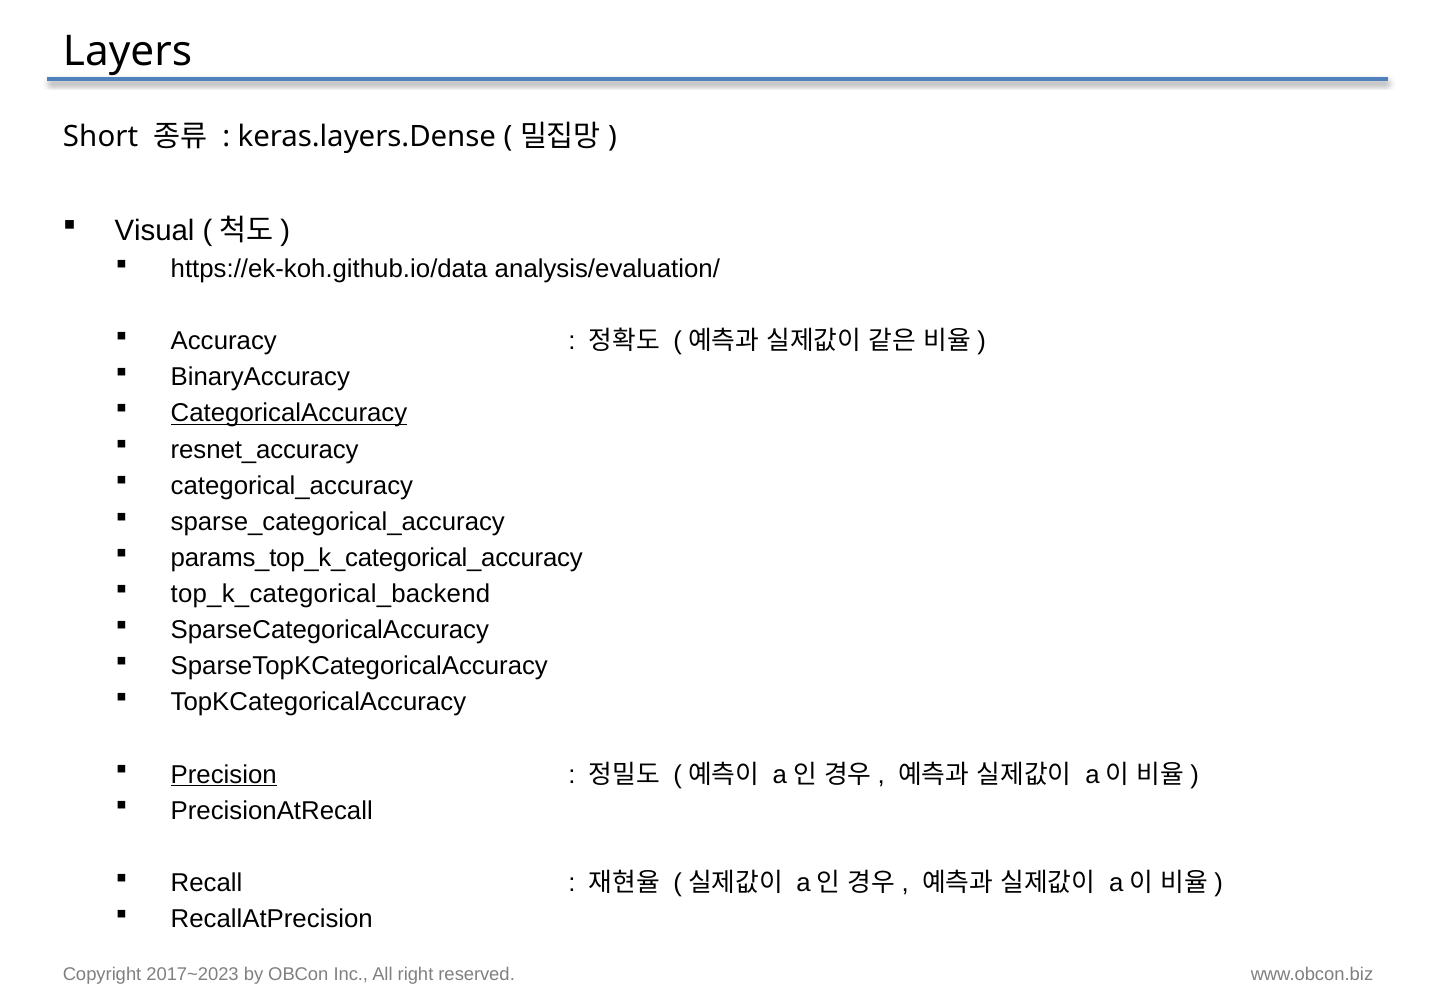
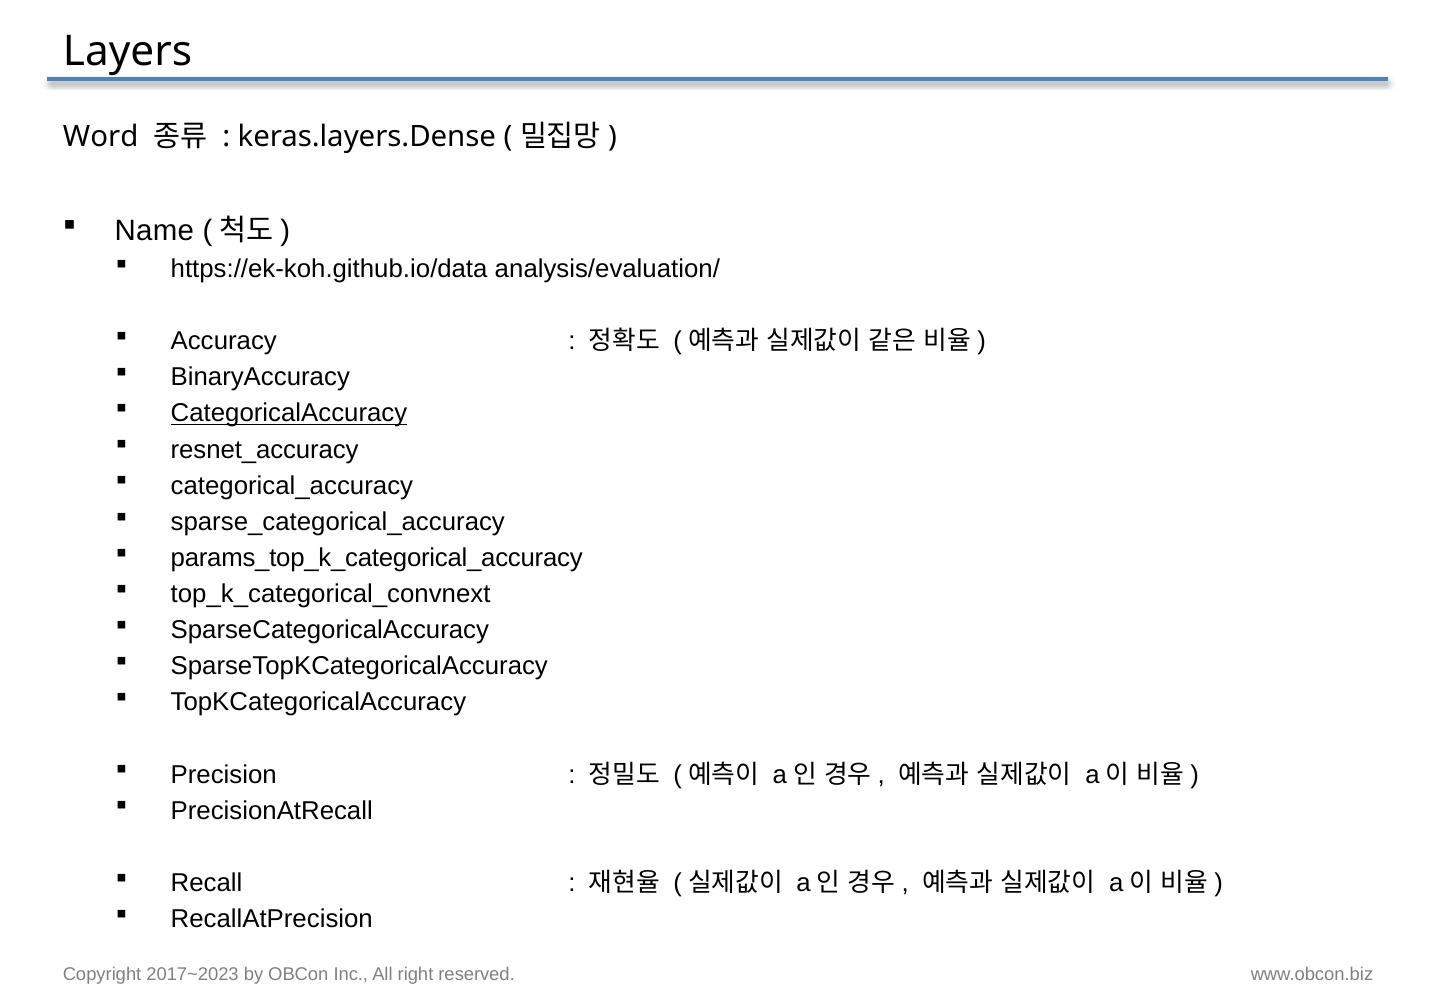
Short: Short -> Word
Visual: Visual -> Name
top_k_categorical_backend: top_k_categorical_backend -> top_k_categorical_convnext
Precision underline: present -> none
